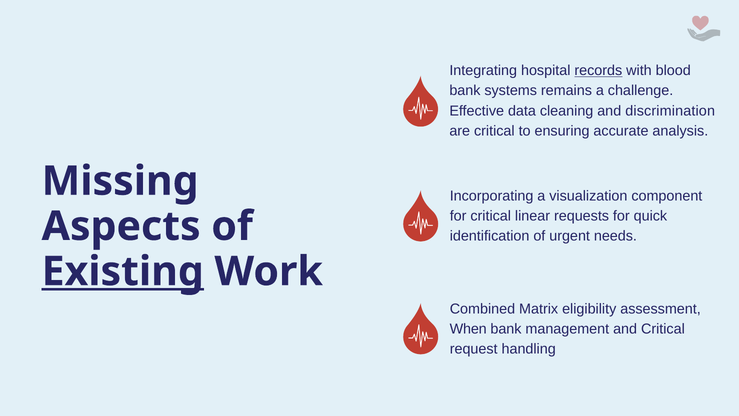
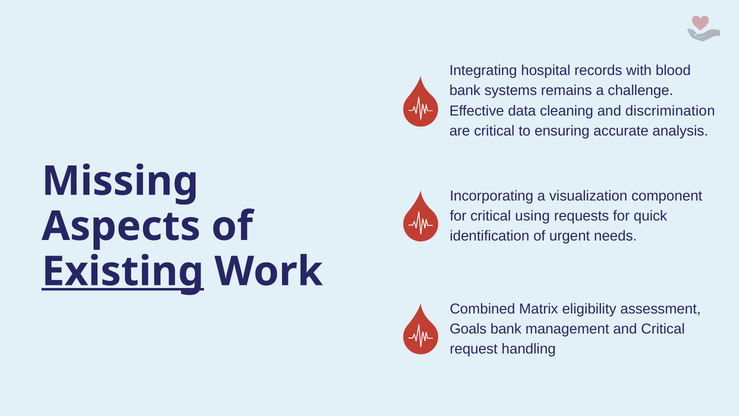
records underline: present -> none
linear: linear -> using
When: When -> Goals
